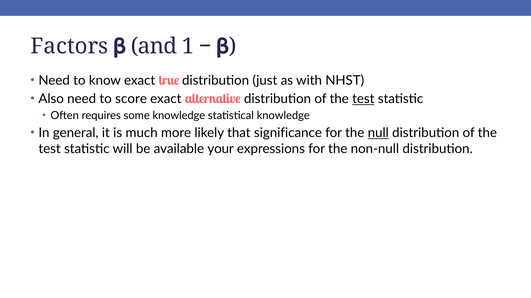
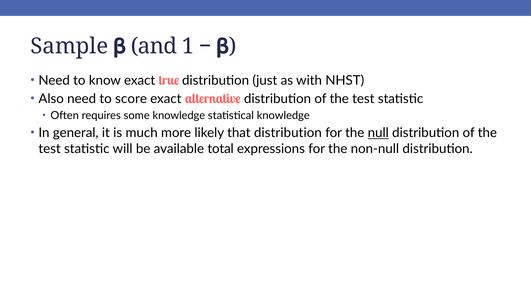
Factors: Factors -> Sample
test at (363, 99) underline: present -> none
that significance: significance -> distribution
your: your -> total
